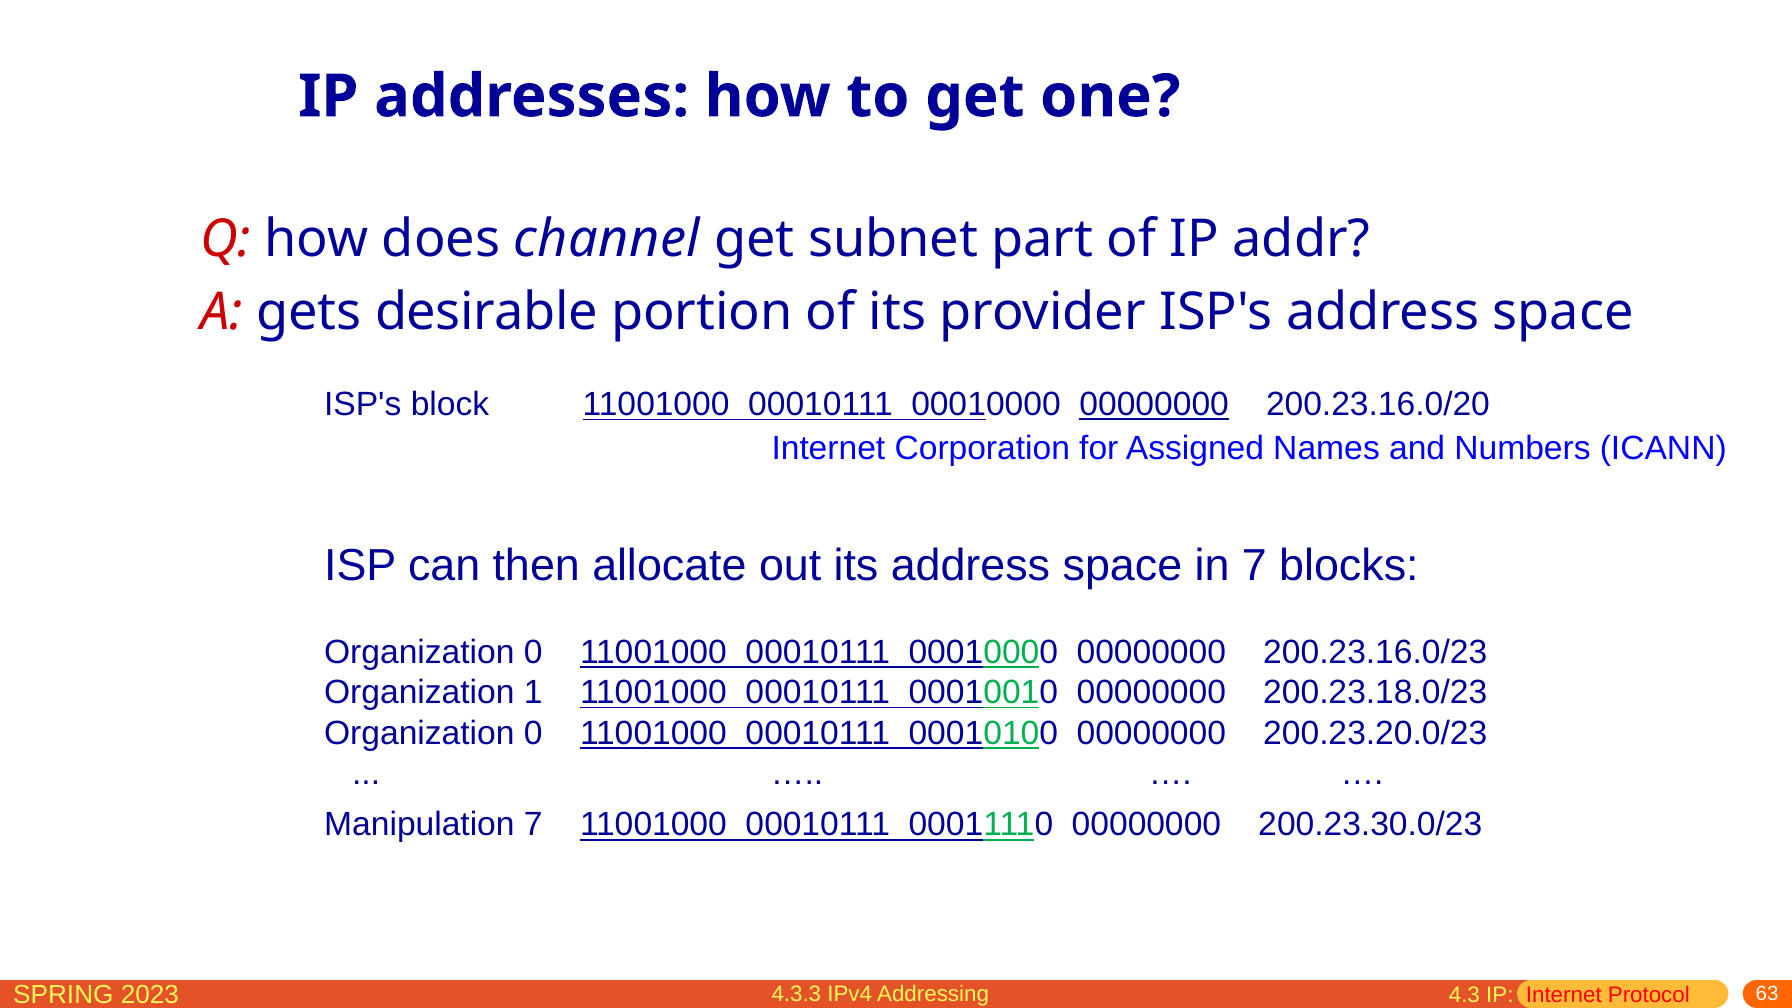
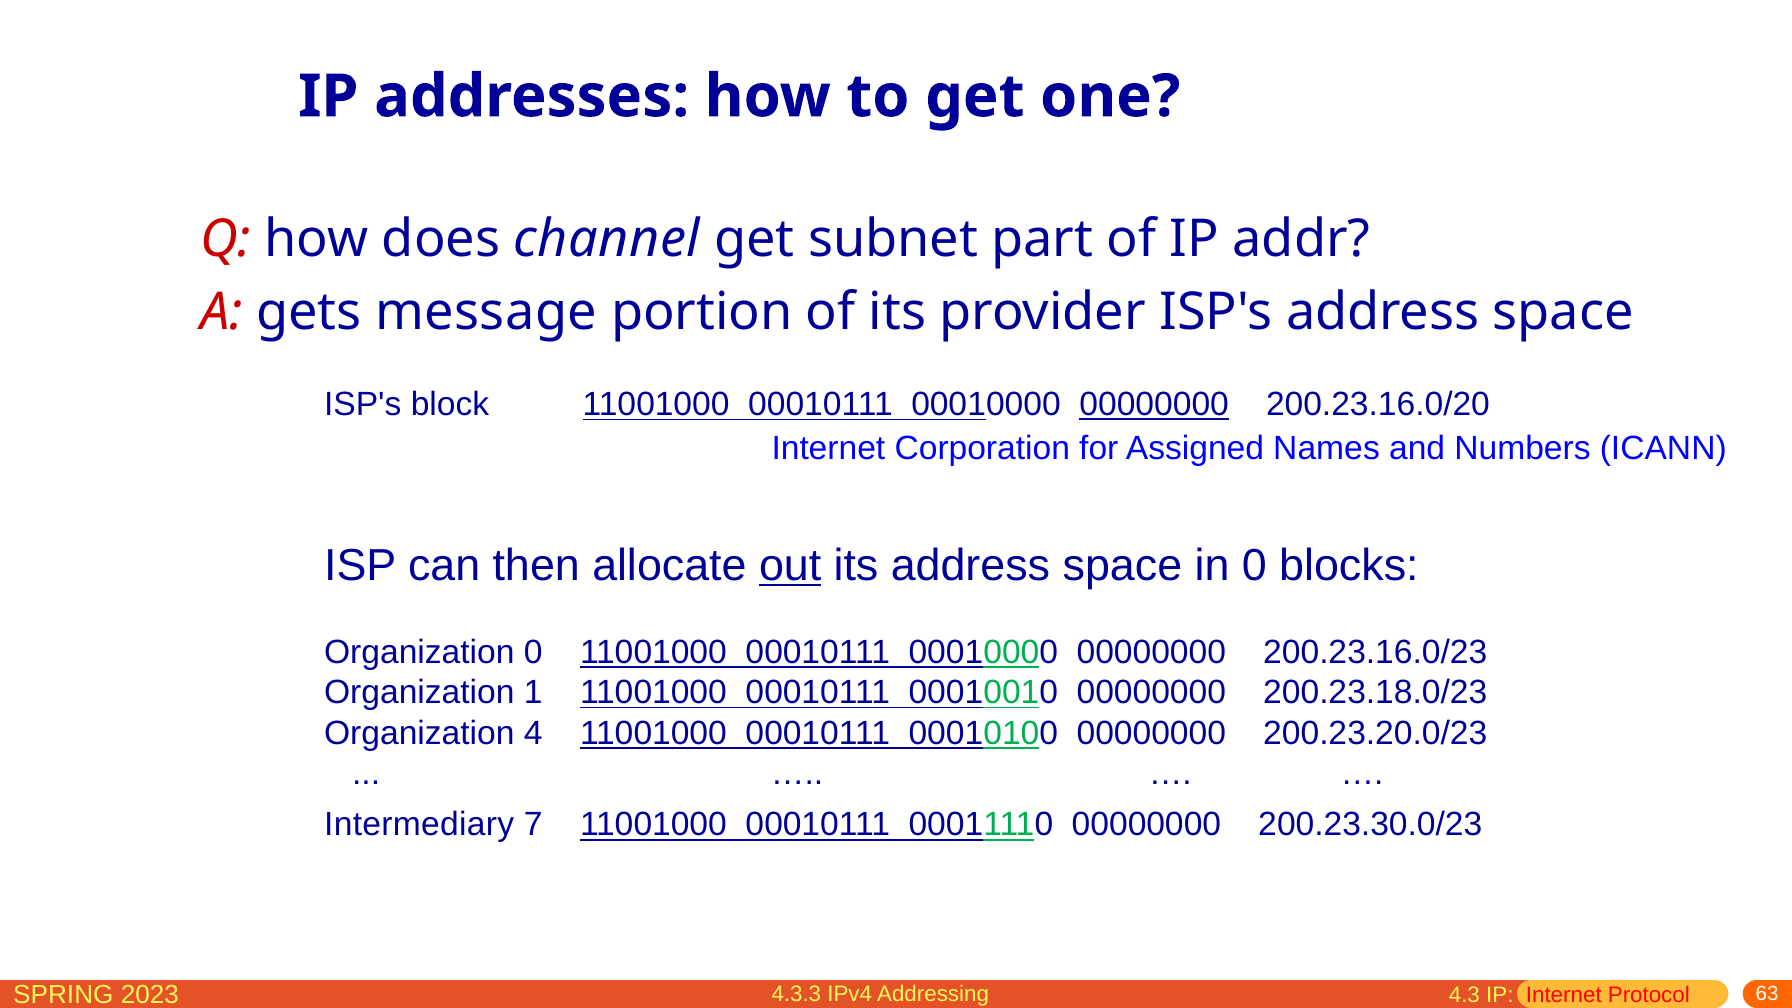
desirable: desirable -> message
out underline: none -> present
in 7: 7 -> 0
0 at (533, 733): 0 -> 4
Manipulation: Manipulation -> Intermediary
